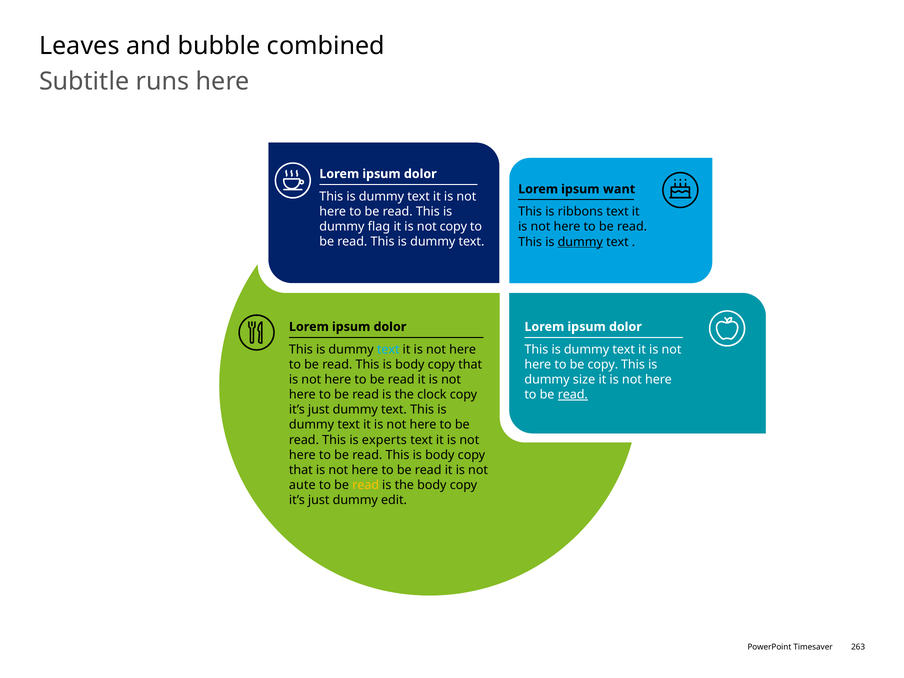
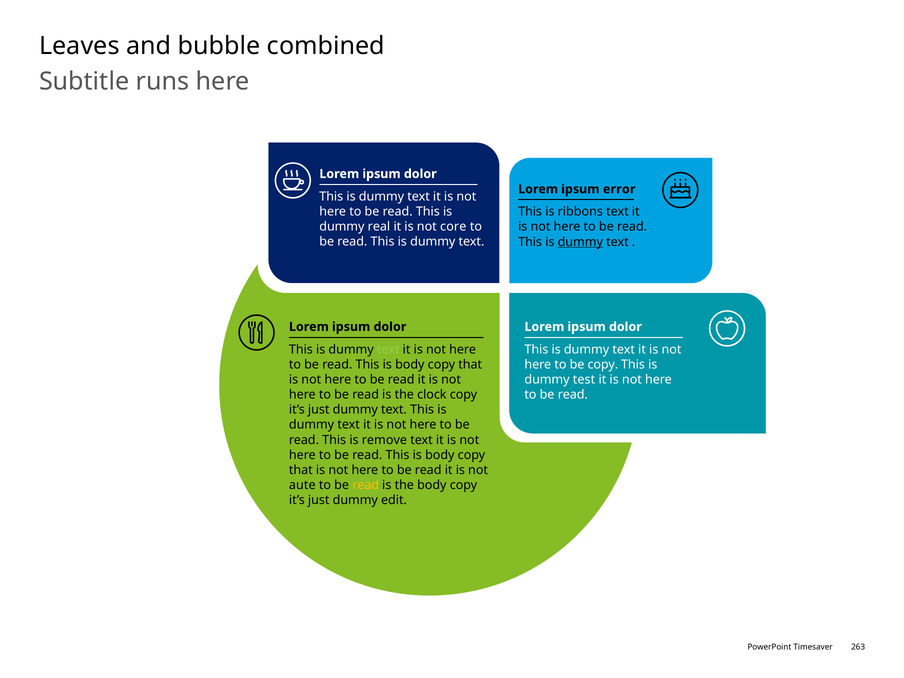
want: want -> error
flag: flag -> real
not copy: copy -> core
text at (388, 349) colour: light blue -> light green
size: size -> test
read at (573, 395) underline: present -> none
experts: experts -> remove
